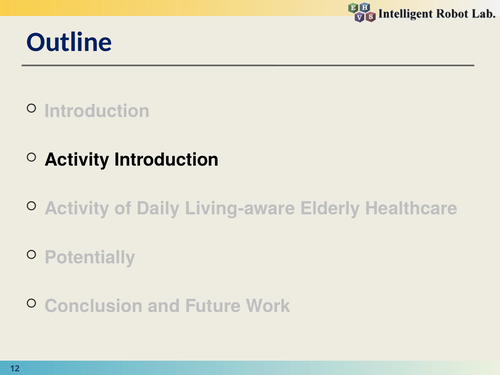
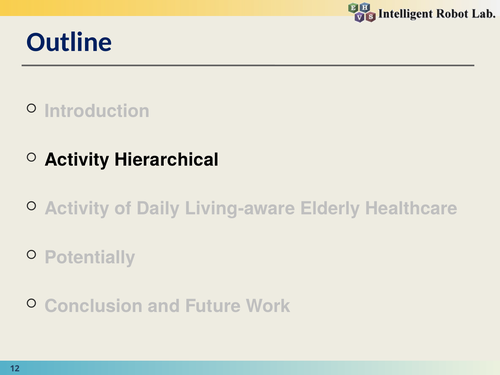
Activity Introduction: Introduction -> Hierarchical
